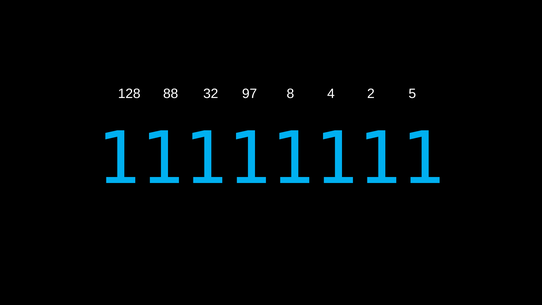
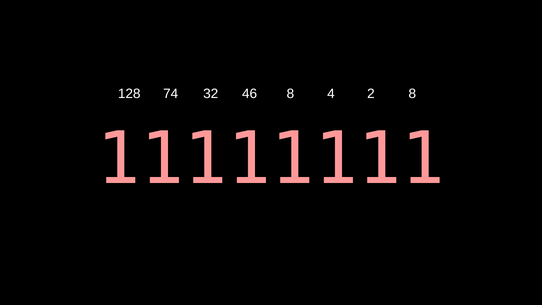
88: 88 -> 74
97: 97 -> 46
2 5: 5 -> 8
11111111 colour: light blue -> pink
